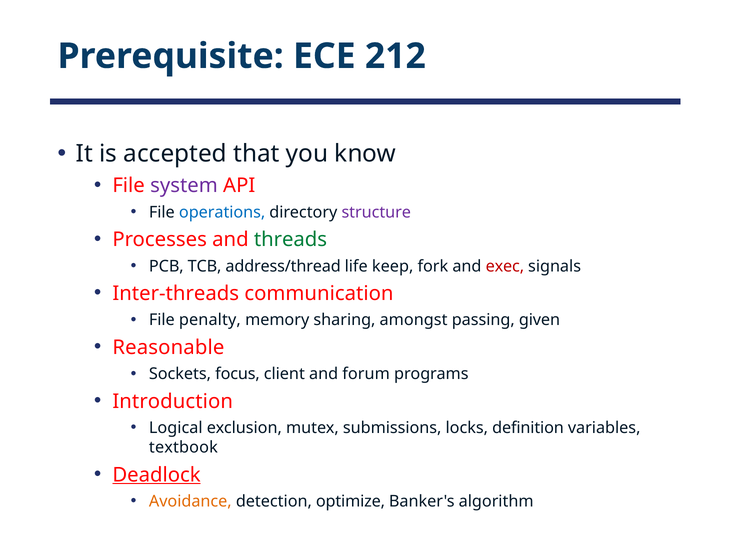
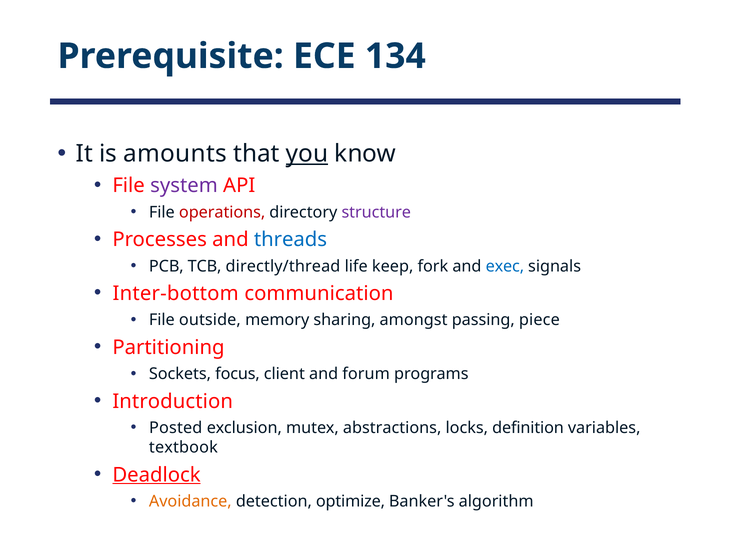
212: 212 -> 134
accepted: accepted -> amounts
you underline: none -> present
operations colour: blue -> red
threads colour: green -> blue
address/thread: address/thread -> directly/thread
exec colour: red -> blue
Inter-threads: Inter-threads -> Inter-bottom
penalty: penalty -> outside
given: given -> piece
Reasonable: Reasonable -> Partitioning
Logical: Logical -> Posted
submissions: submissions -> abstractions
